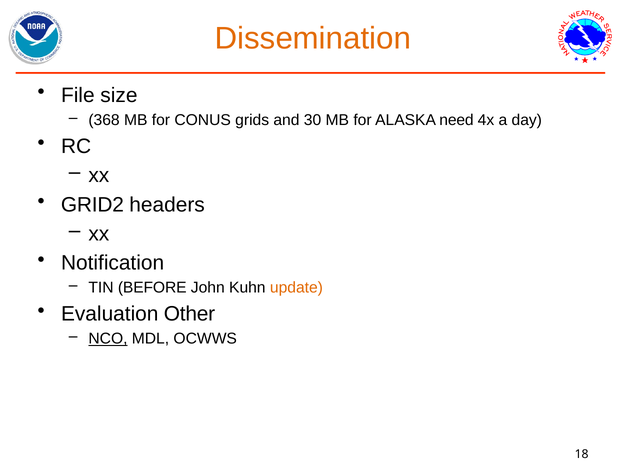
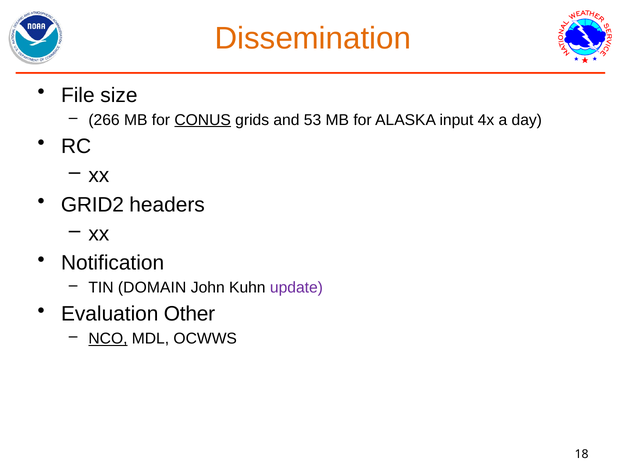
368: 368 -> 266
CONUS underline: none -> present
30: 30 -> 53
need: need -> input
BEFORE: BEFORE -> DOMAIN
update colour: orange -> purple
